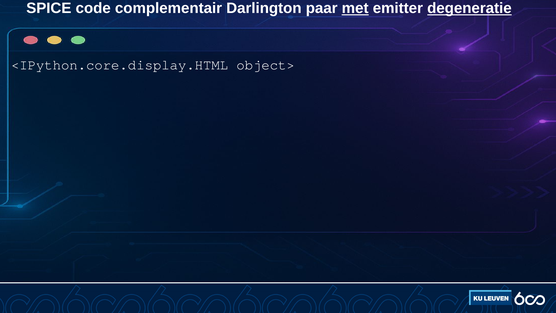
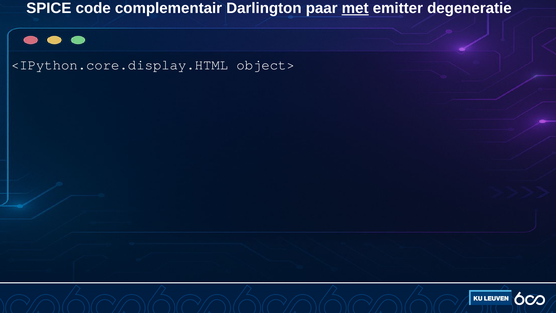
degeneratie underline: present -> none
